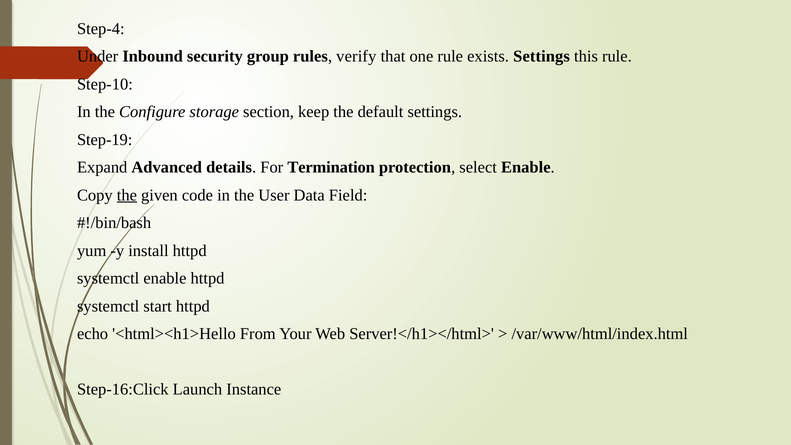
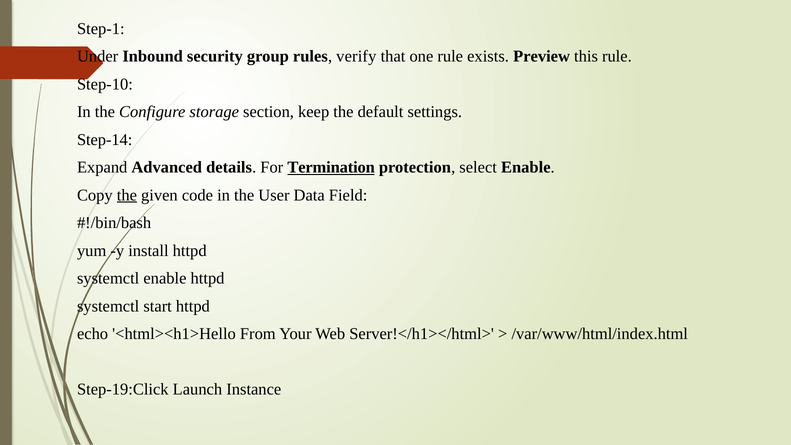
Step-4: Step-4 -> Step-1
exists Settings: Settings -> Preview
Step-19: Step-19 -> Step-14
Termination underline: none -> present
Step-16:Click: Step-16:Click -> Step-19:Click
